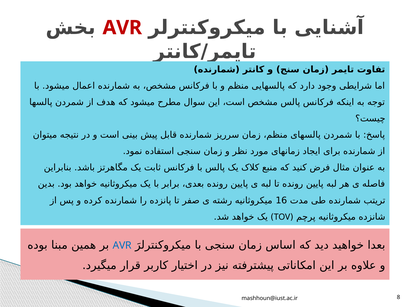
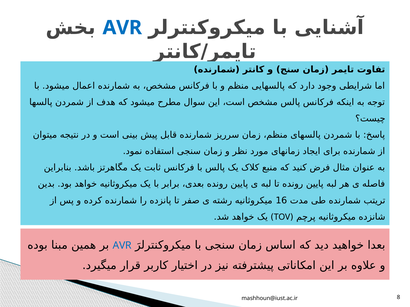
AVR at (122, 28) colour: red -> blue
